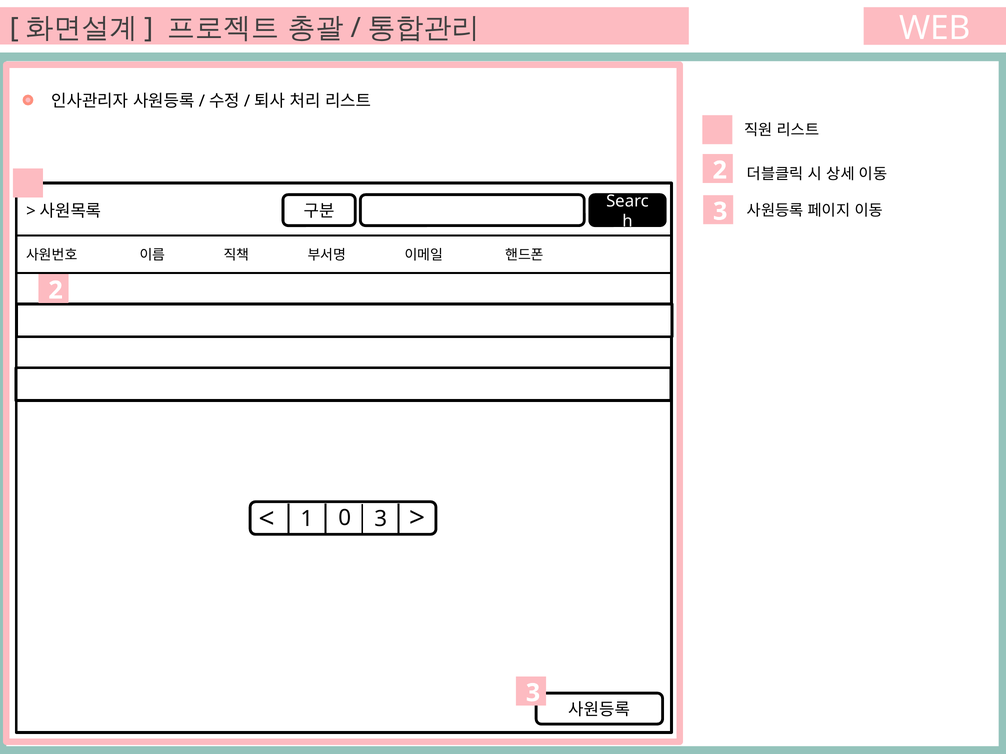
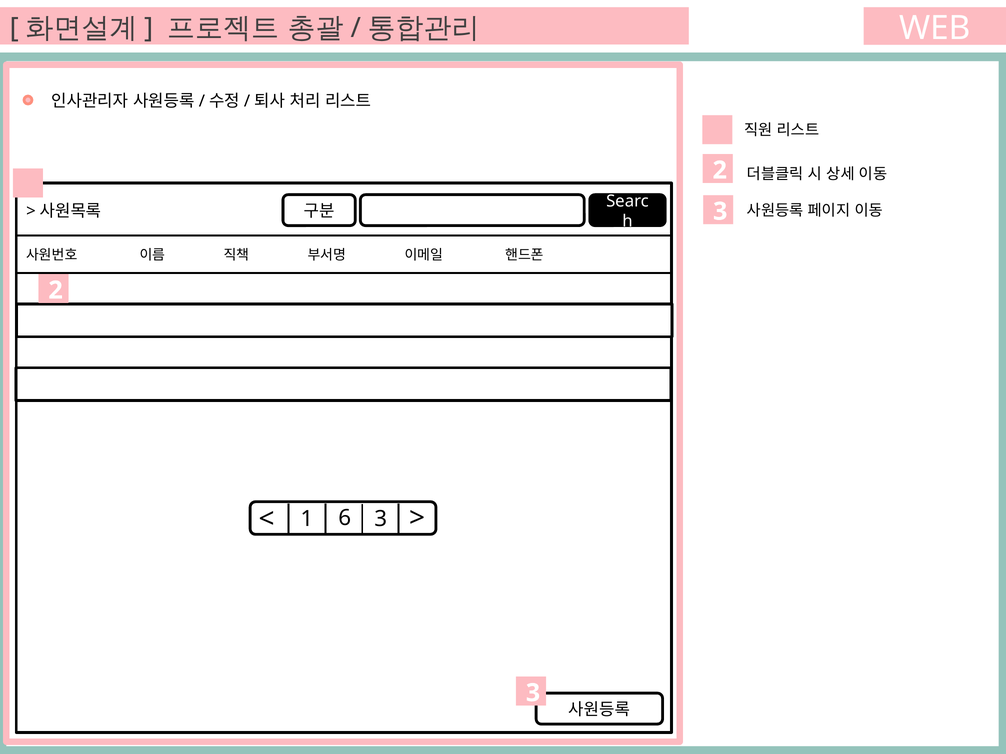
0: 0 -> 6
